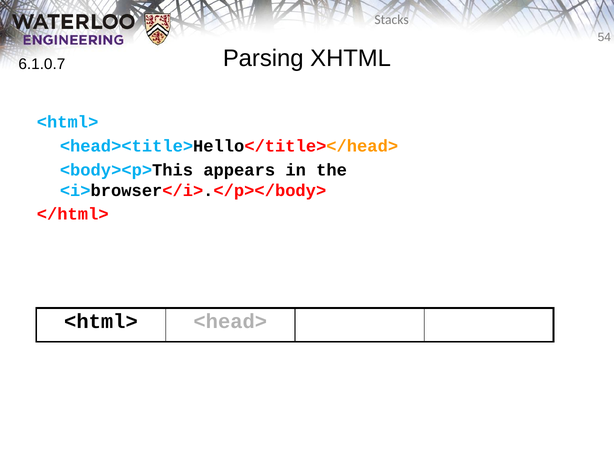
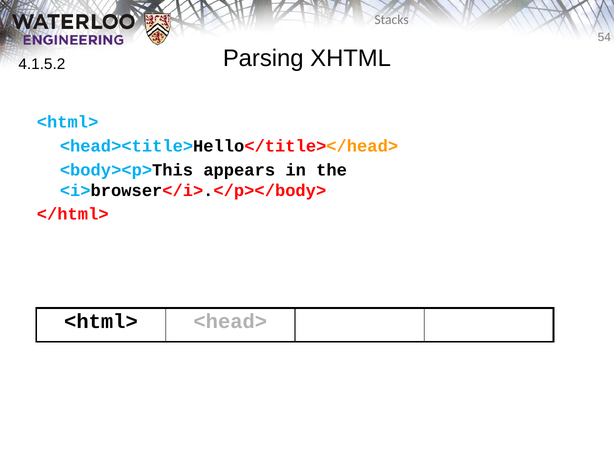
6.1.0.7: 6.1.0.7 -> 4.1.5.2
